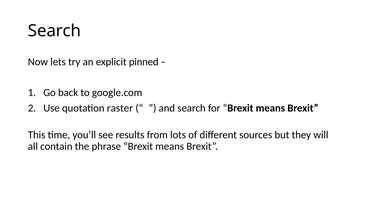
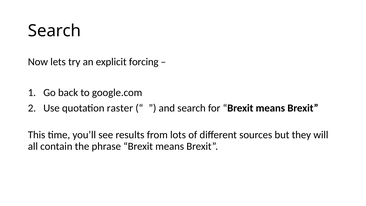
pinned: pinned -> forcing
